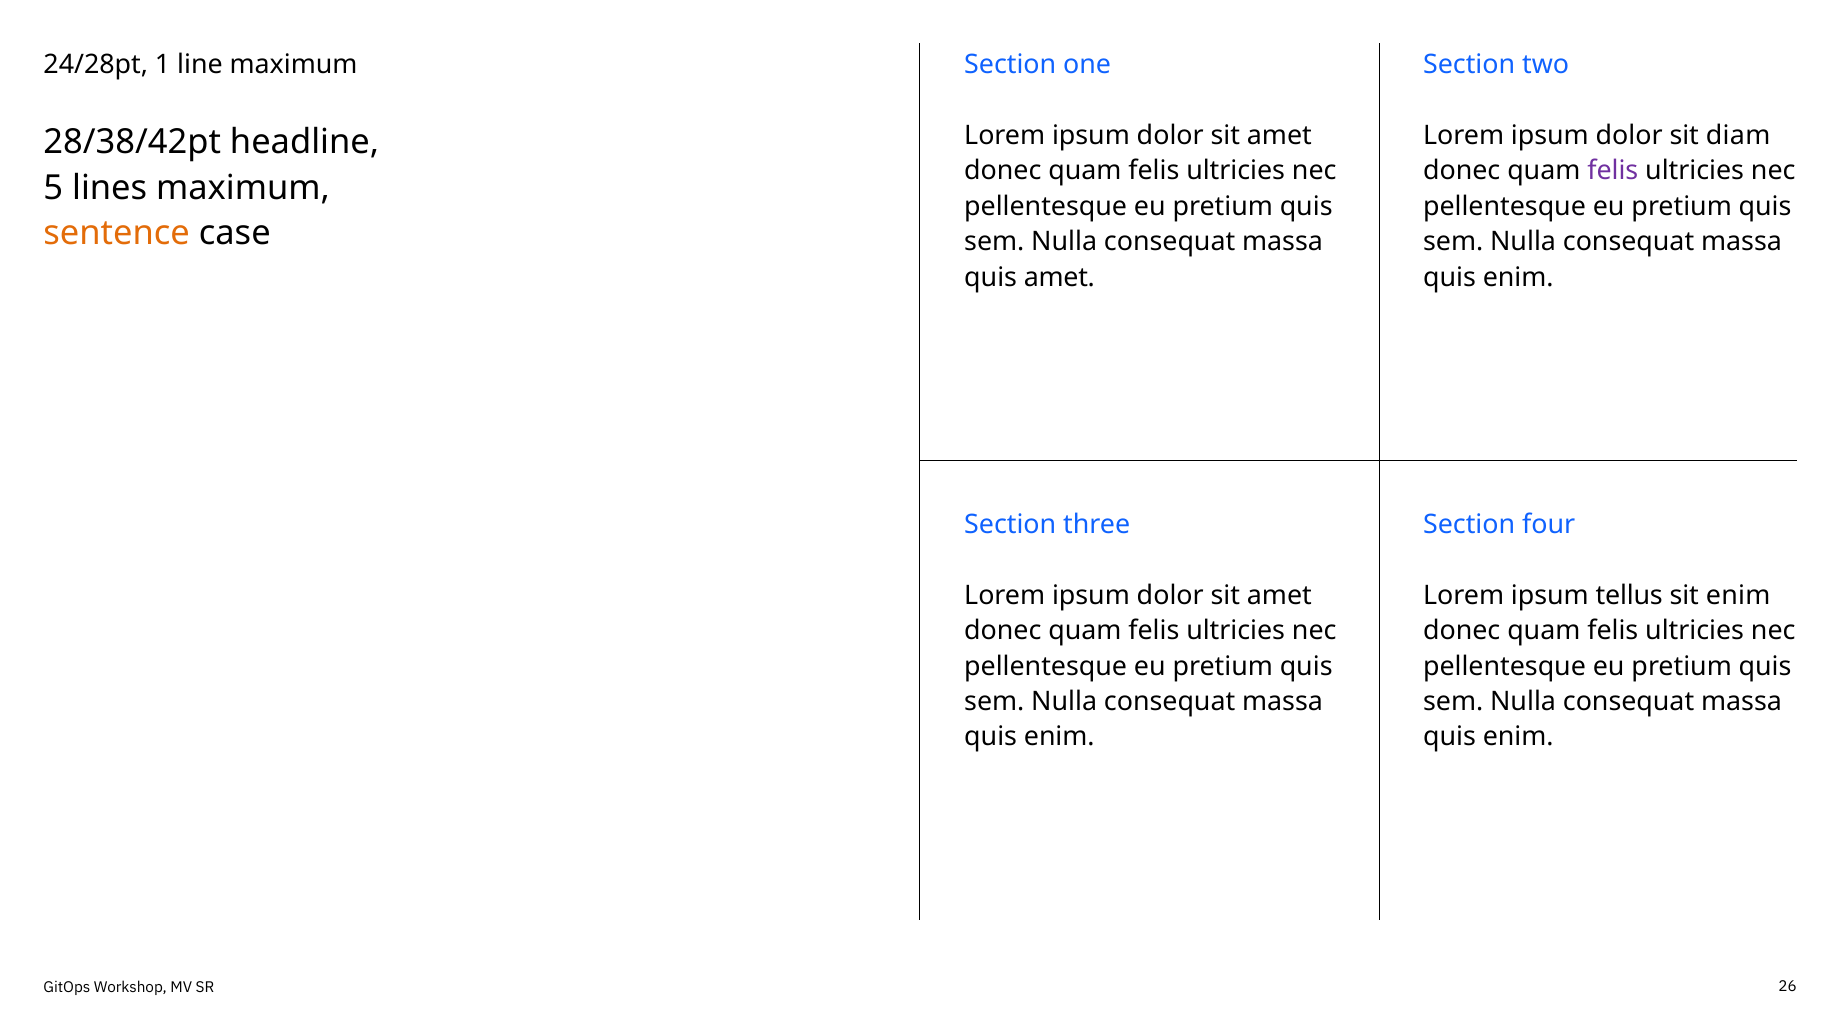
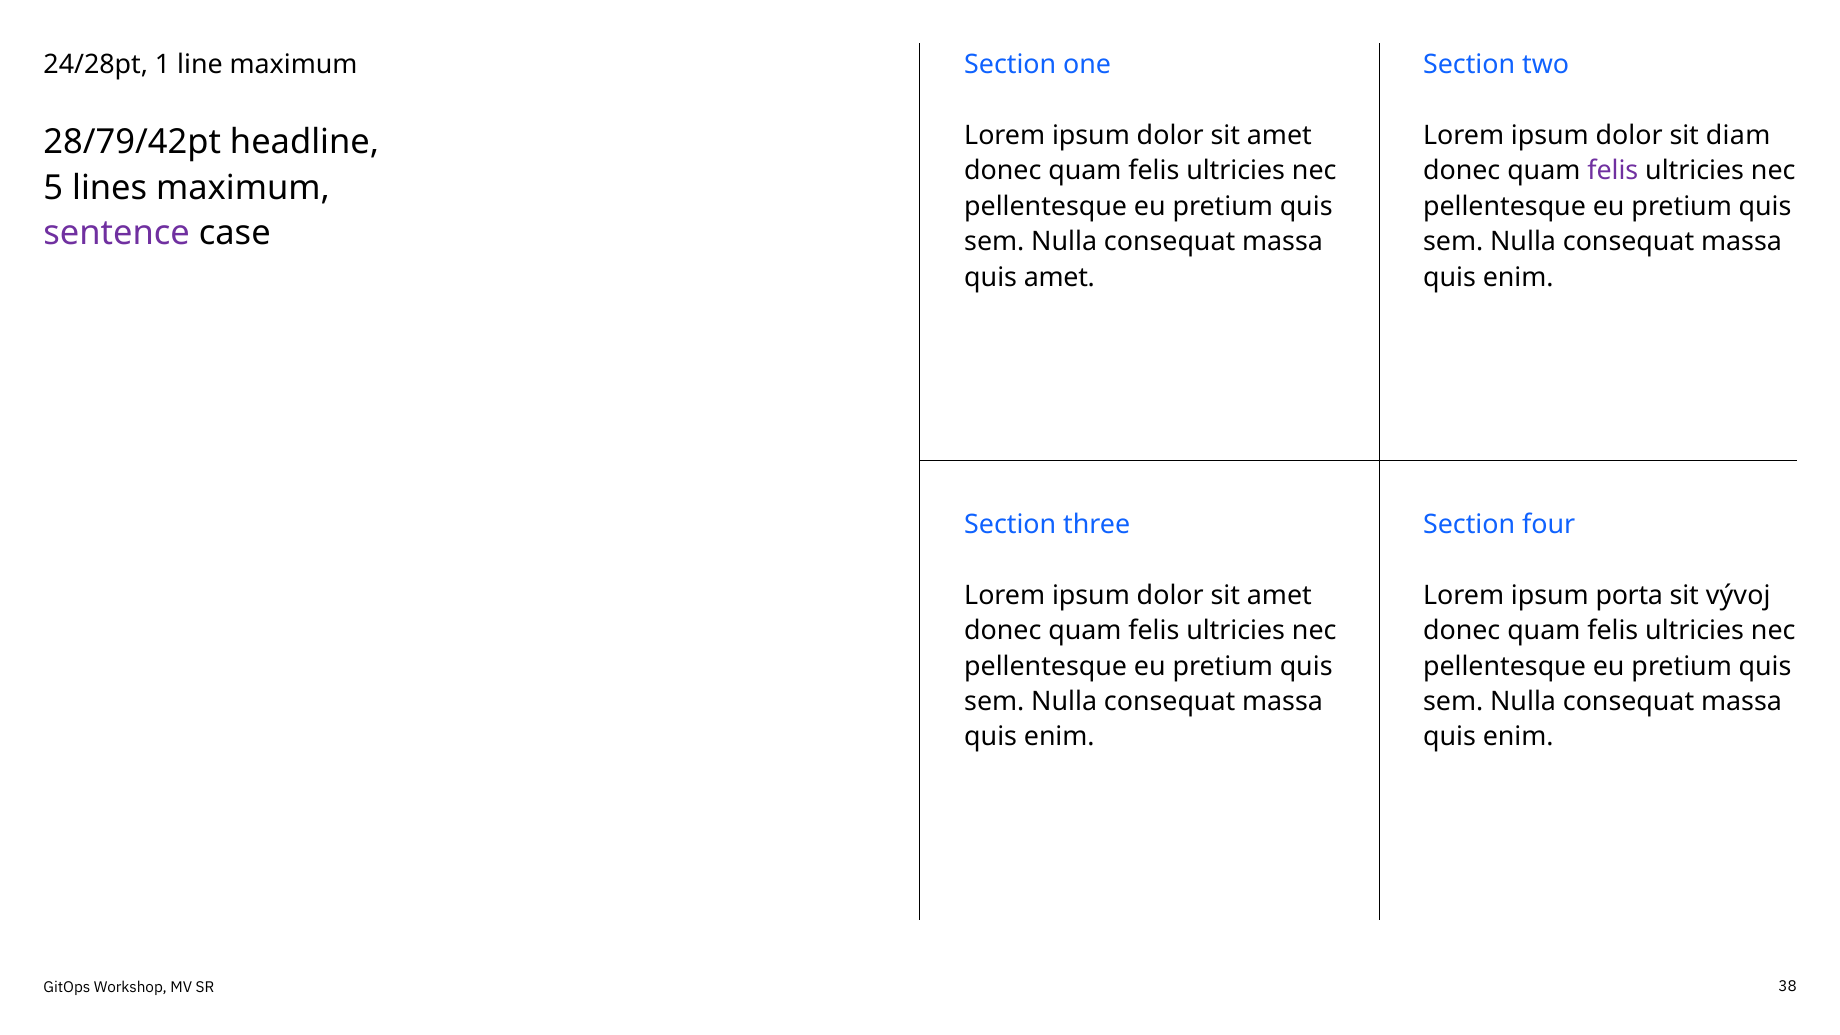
28/38/42pt: 28/38/42pt -> 28/79/42pt
sentence colour: orange -> purple
tellus: tellus -> porta
sit enim: enim -> vývoj
26: 26 -> 38
